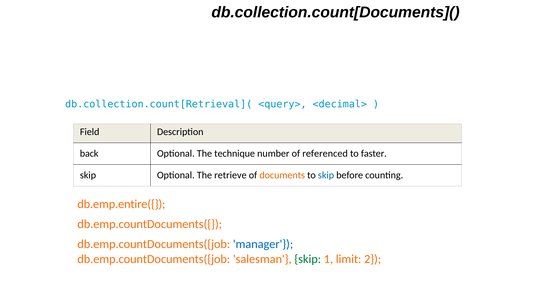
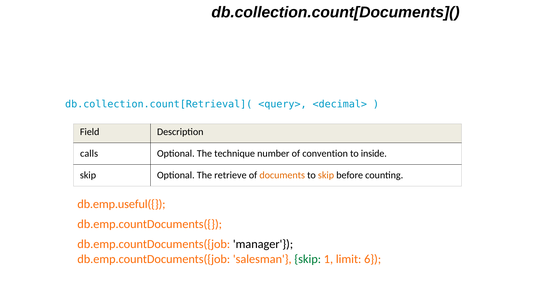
back: back -> calls
referenced: referenced -> convention
faster: faster -> inside
skip at (326, 175) colour: blue -> orange
db.emp.entire({: db.emp.entire({ -> db.emp.useful({
manager colour: blue -> black
2: 2 -> 6
